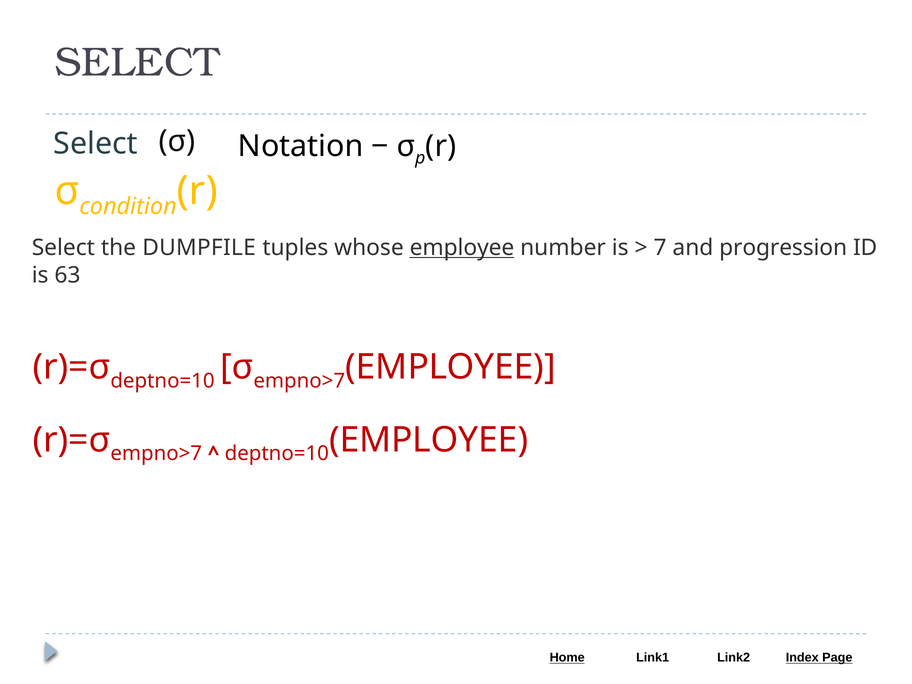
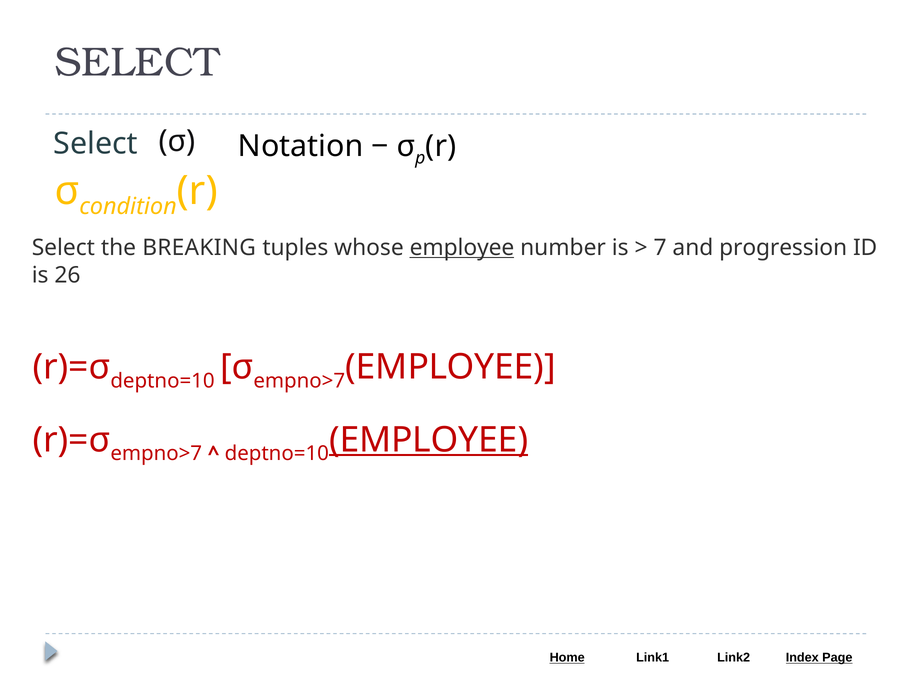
DUMPFILE: DUMPFILE -> BREAKING
63: 63 -> 26
EMPLOYEE at (429, 440) underline: none -> present
